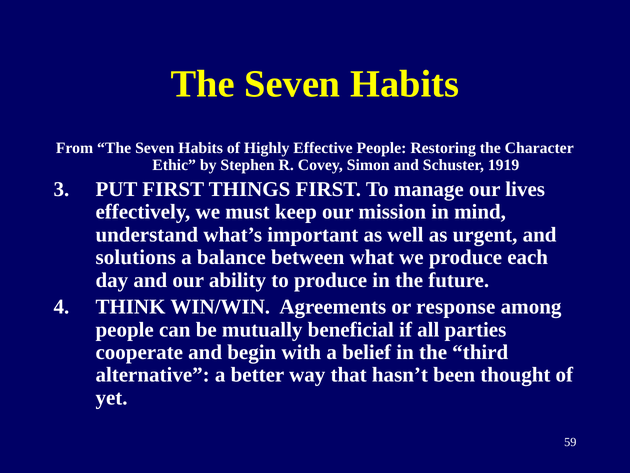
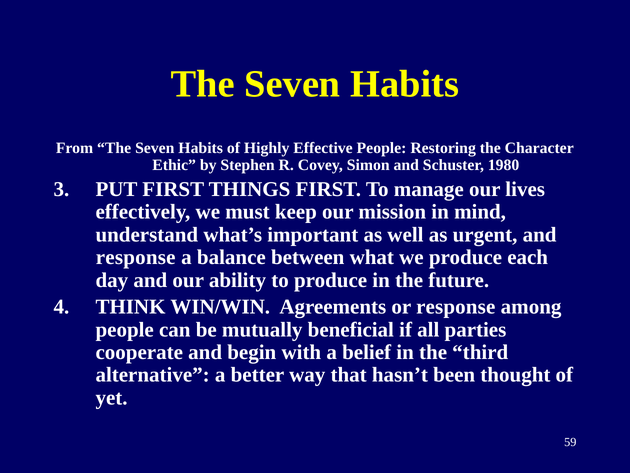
1919: 1919 -> 1980
solutions at (136, 257): solutions -> response
